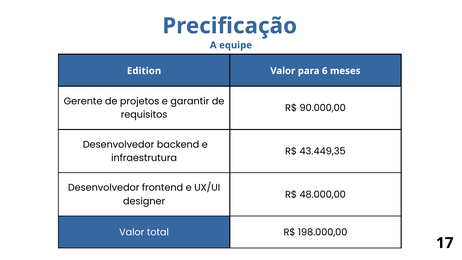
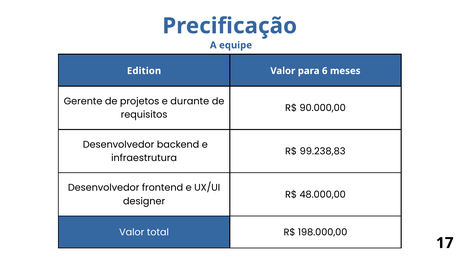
garantir: garantir -> durante
43.449,35: 43.449,35 -> 99.238,83
